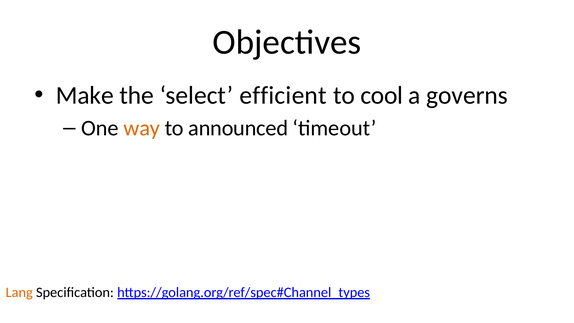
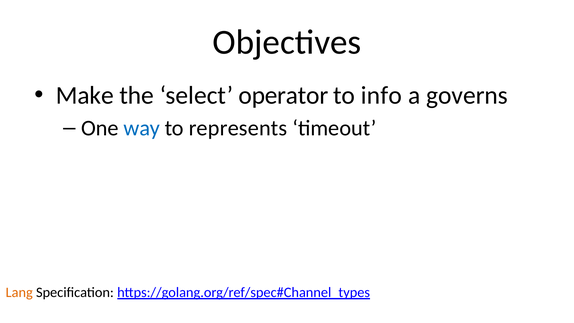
efficient: efficient -> operator
cool: cool -> info
way colour: orange -> blue
announced: announced -> represents
